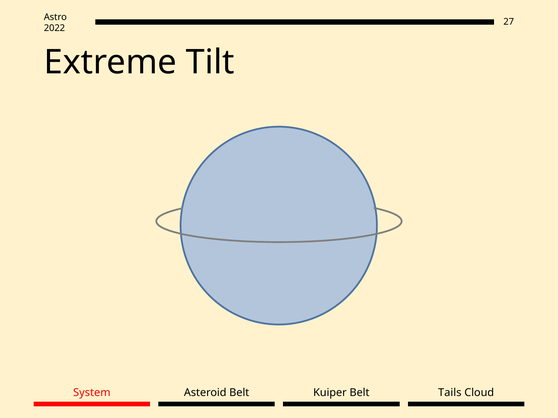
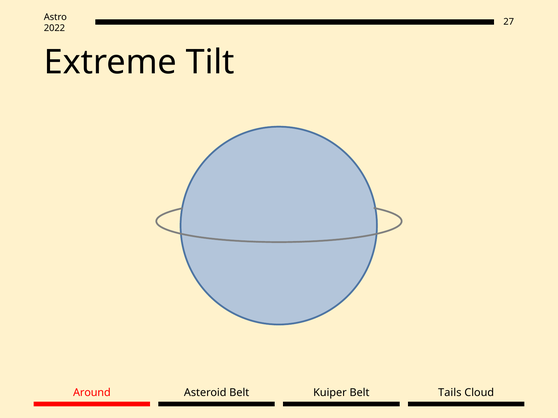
System: System -> Around
